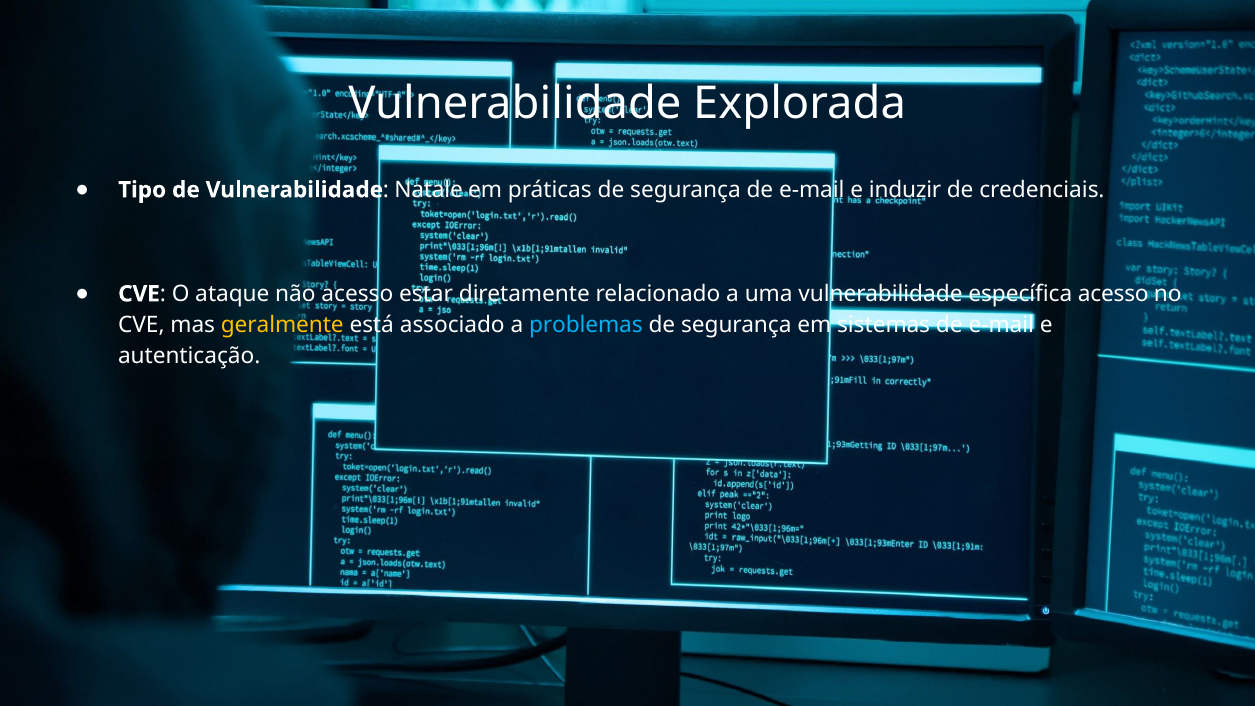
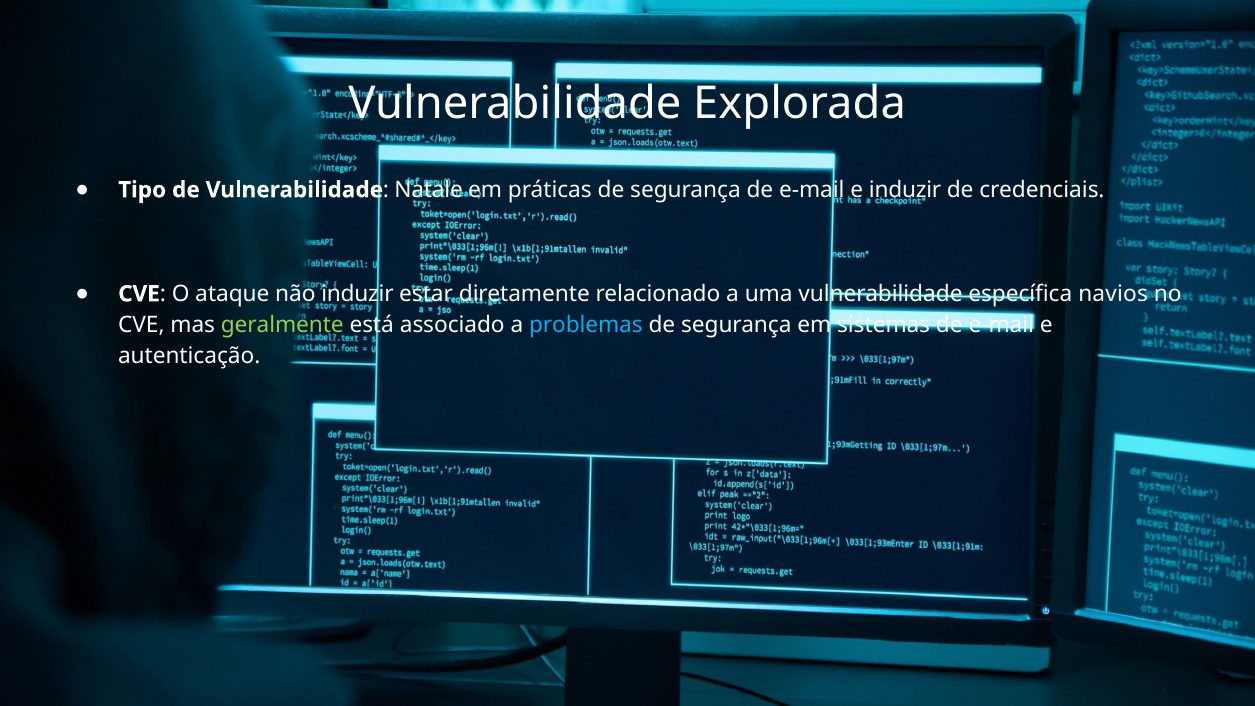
não acesso: acesso -> induzir
específica acesso: acesso -> navios
geralmente colour: yellow -> light green
